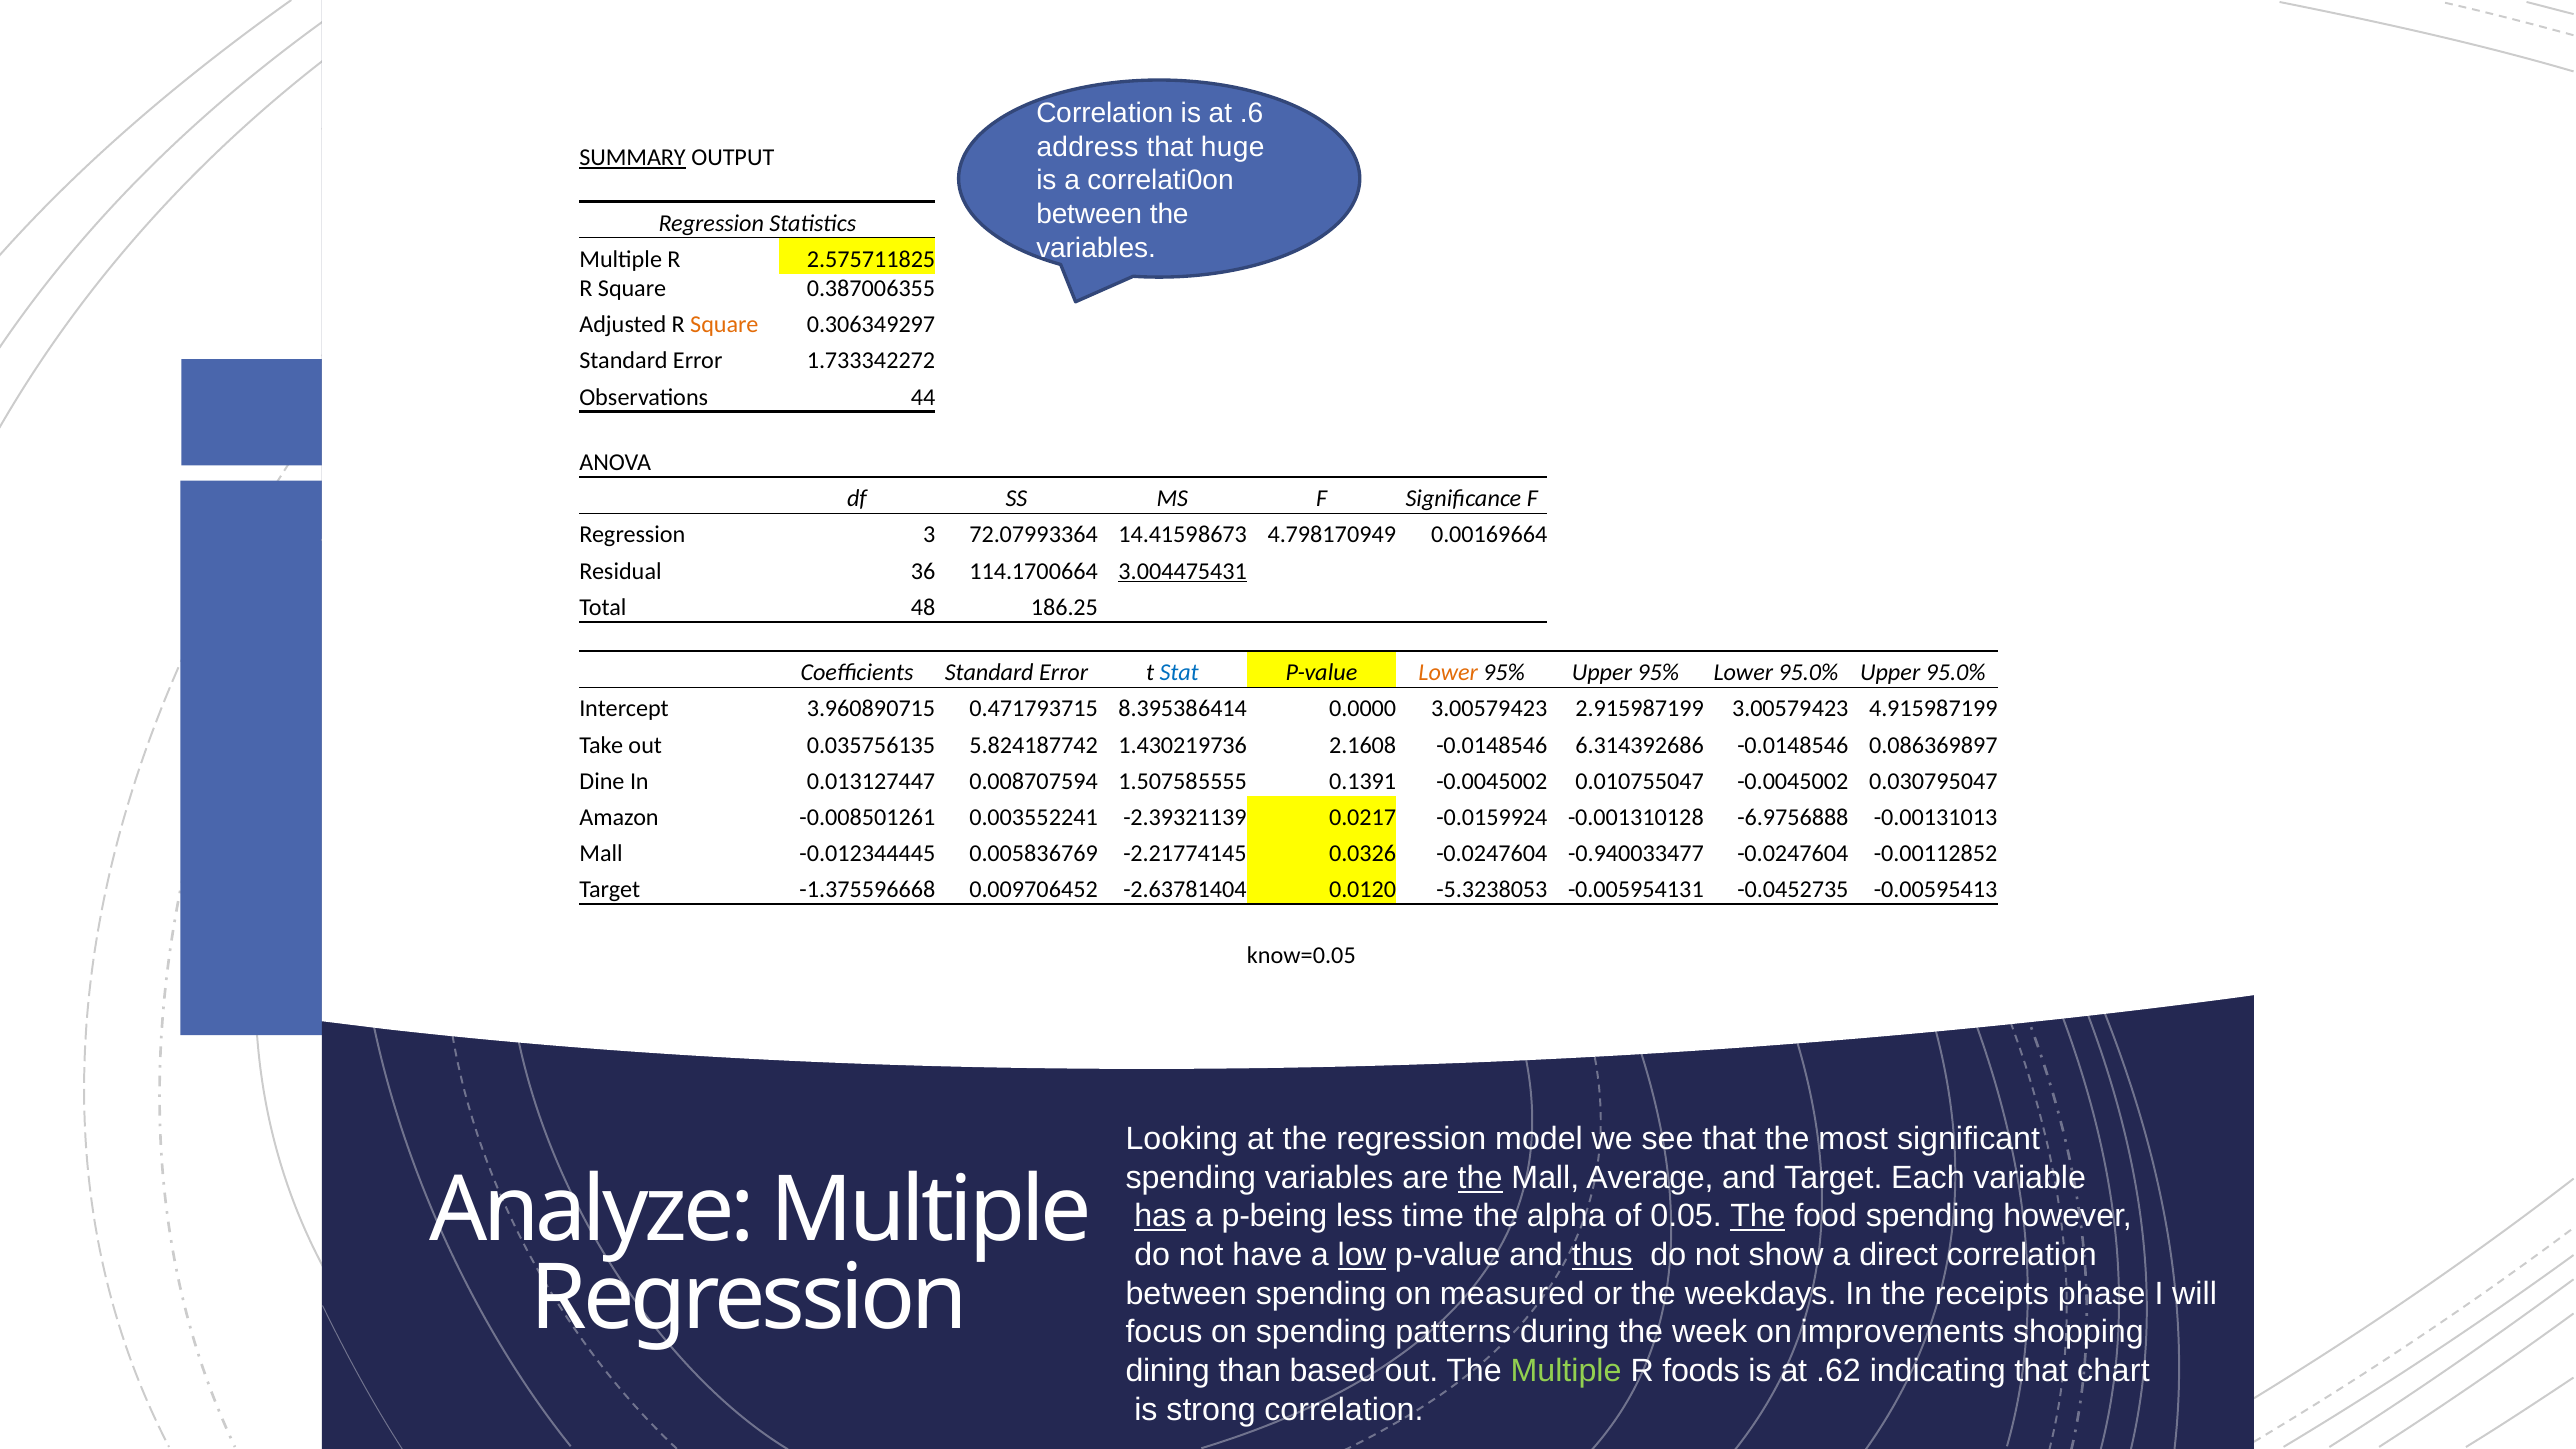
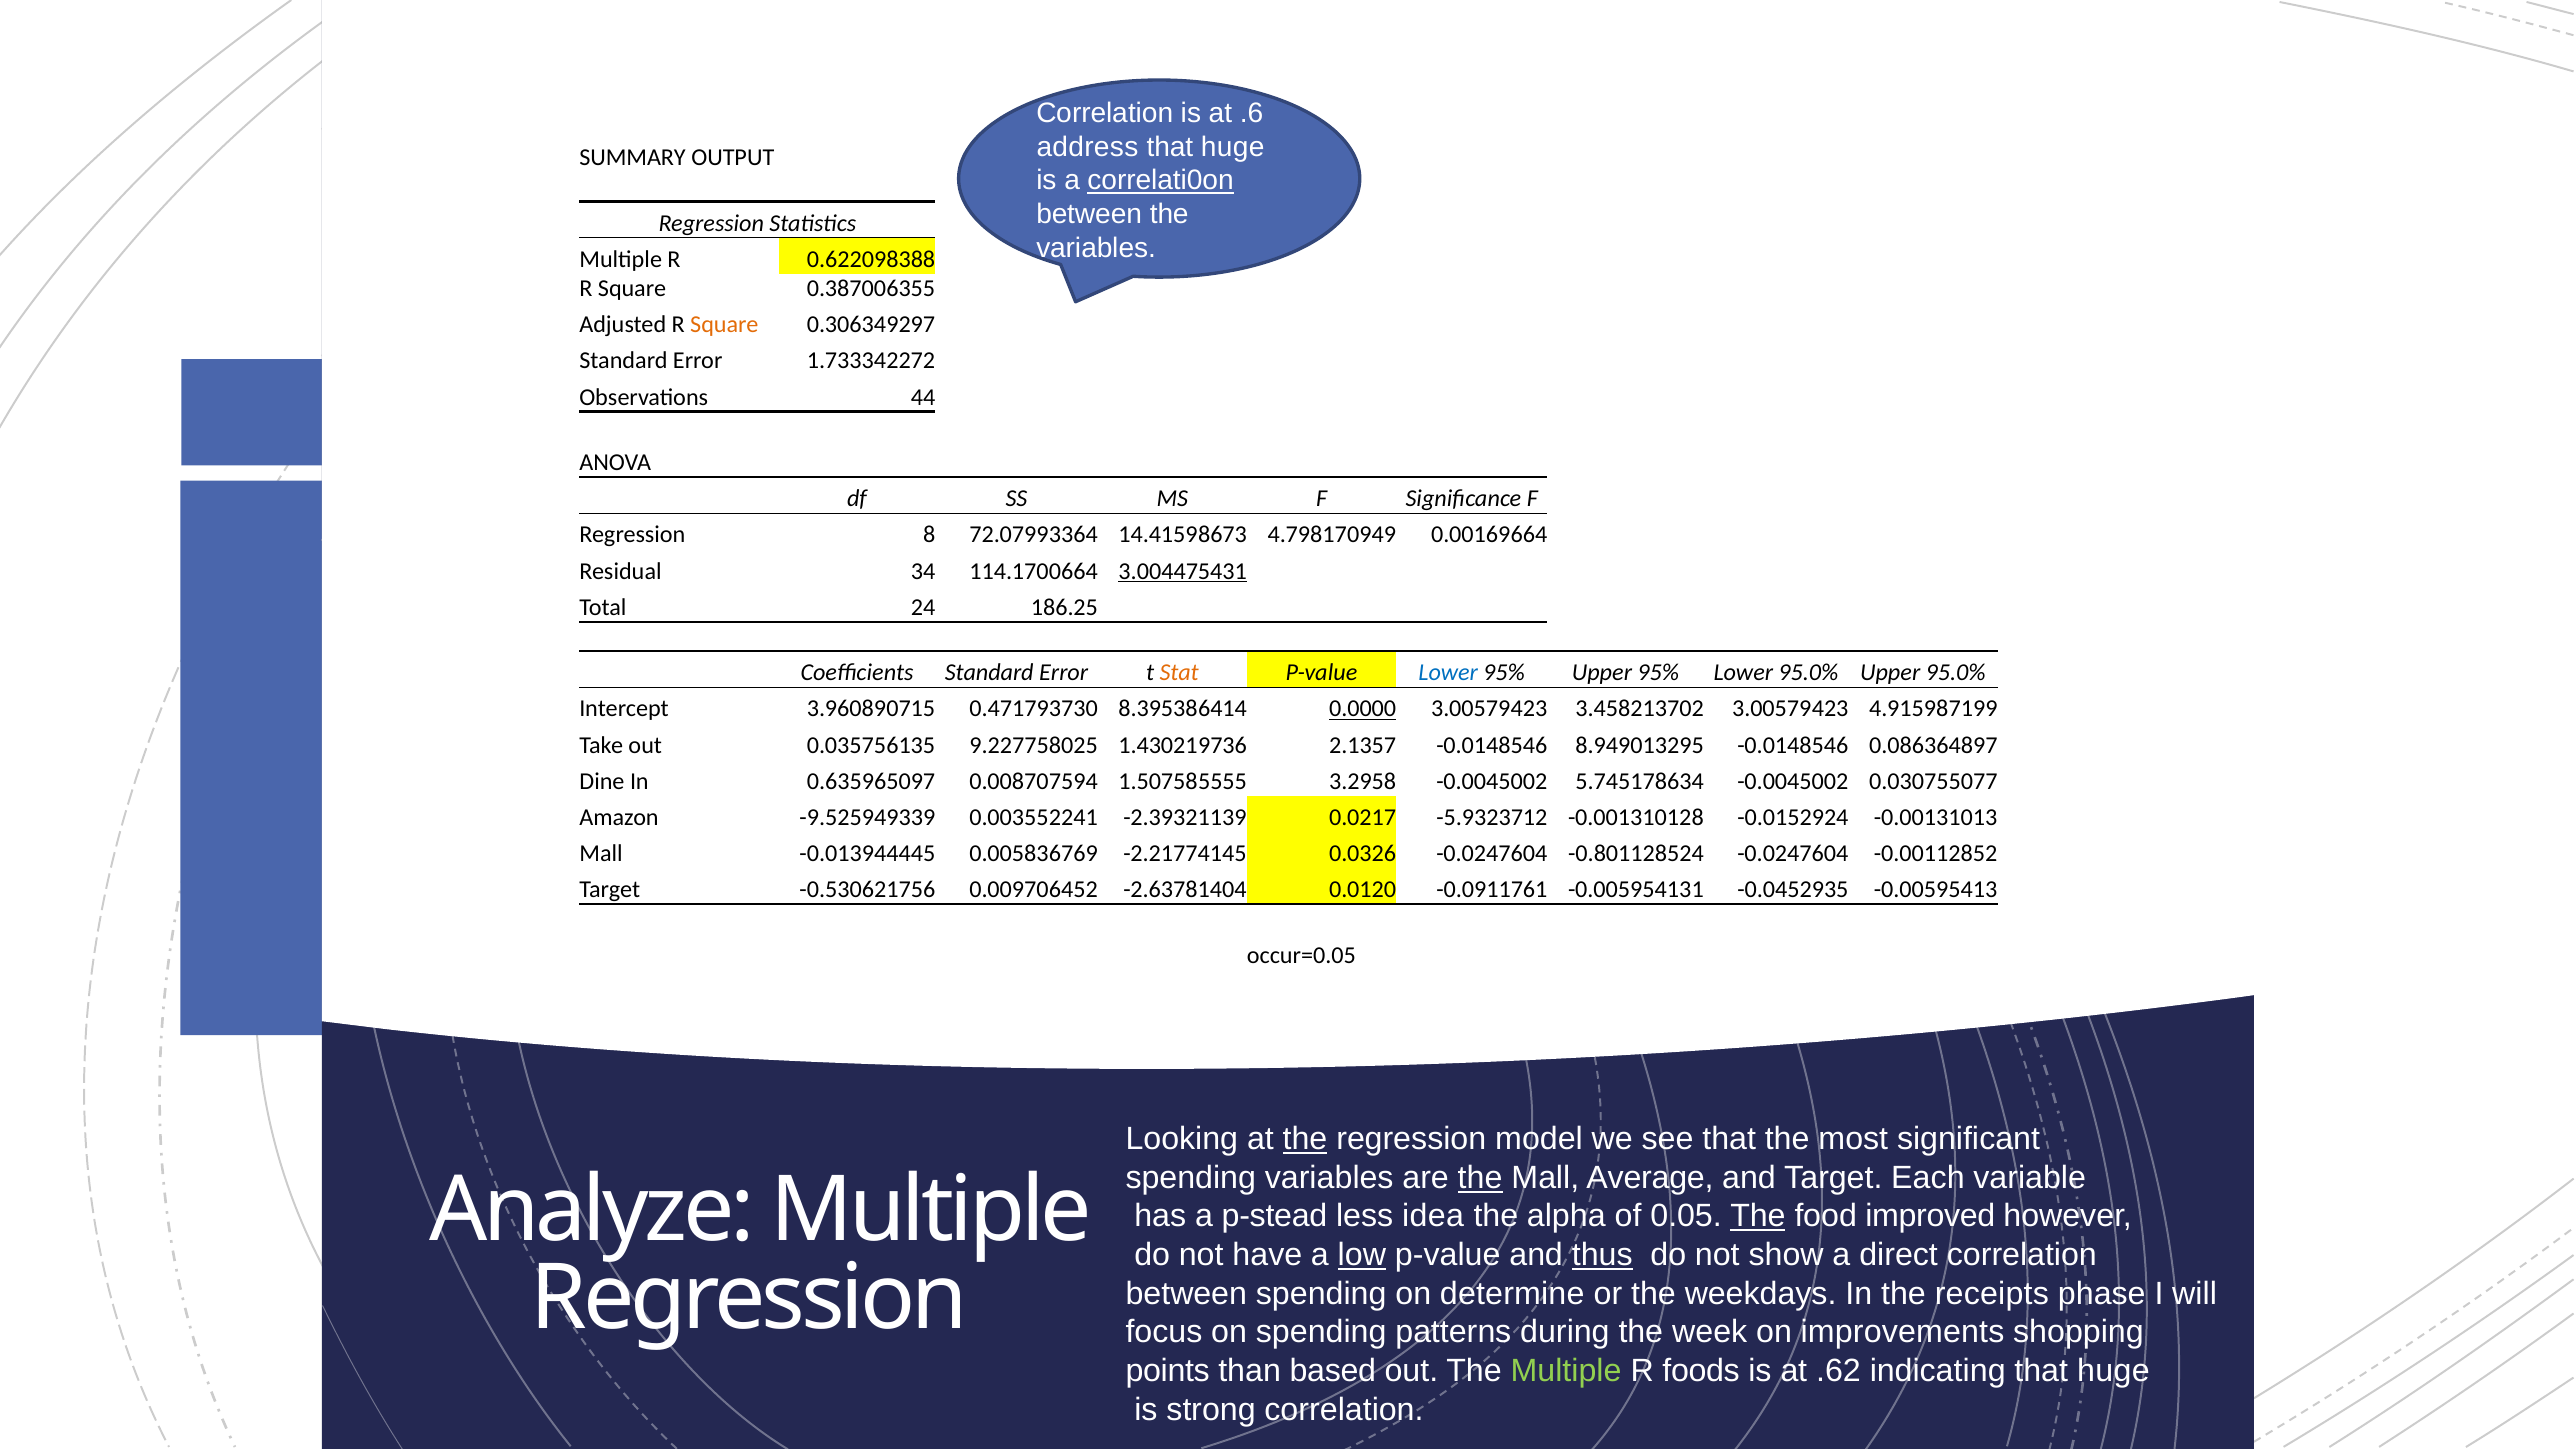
SUMMARY underline: present -> none
correlati0on underline: none -> present
2.575711825: 2.575711825 -> 0.622098388
3: 3 -> 8
36: 36 -> 34
48: 48 -> 24
Stat colour: blue -> orange
Lower at (1448, 673) colour: orange -> blue
0.471793715: 0.471793715 -> 0.471793730
0.0000 underline: none -> present
2.915987199: 2.915987199 -> 3.458213702
5.824187742: 5.824187742 -> 9.227758025
2.1608: 2.1608 -> 2.1357
6.314392686: 6.314392686 -> 8.949013295
0.086369897: 0.086369897 -> 0.086364897
0.013127447: 0.013127447 -> 0.635965097
0.1391: 0.1391 -> 3.2958
0.010755047: 0.010755047 -> 5.745178634
0.030795047: 0.030795047 -> 0.030755077
-0.008501261: -0.008501261 -> -9.525949339
-0.0159924: -0.0159924 -> -5.9323712
-6.9756888: -6.9756888 -> -0.0152924
-0.012344445: -0.012344445 -> -0.013944445
-0.940033477: -0.940033477 -> -0.801128524
-1.375596668: -1.375596668 -> -0.530621756
-5.3238053: -5.3238053 -> -0.0911761
-0.0452735: -0.0452735 -> -0.0452935
know=0.05: know=0.05 -> occur=0.05
the at (1305, 1139) underline: none -> present
has underline: present -> none
p-being: p-being -> p-stead
time: time -> idea
food spending: spending -> improved
measured: measured -> determine
dining: dining -> points
indicating that chart: chart -> huge
